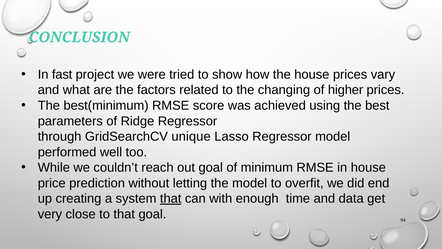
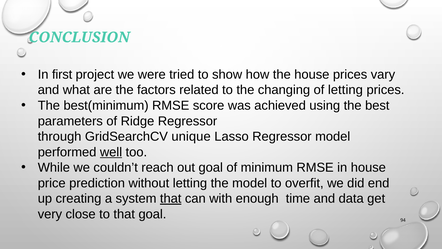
fast: fast -> first
of higher: higher -> letting
well underline: none -> present
